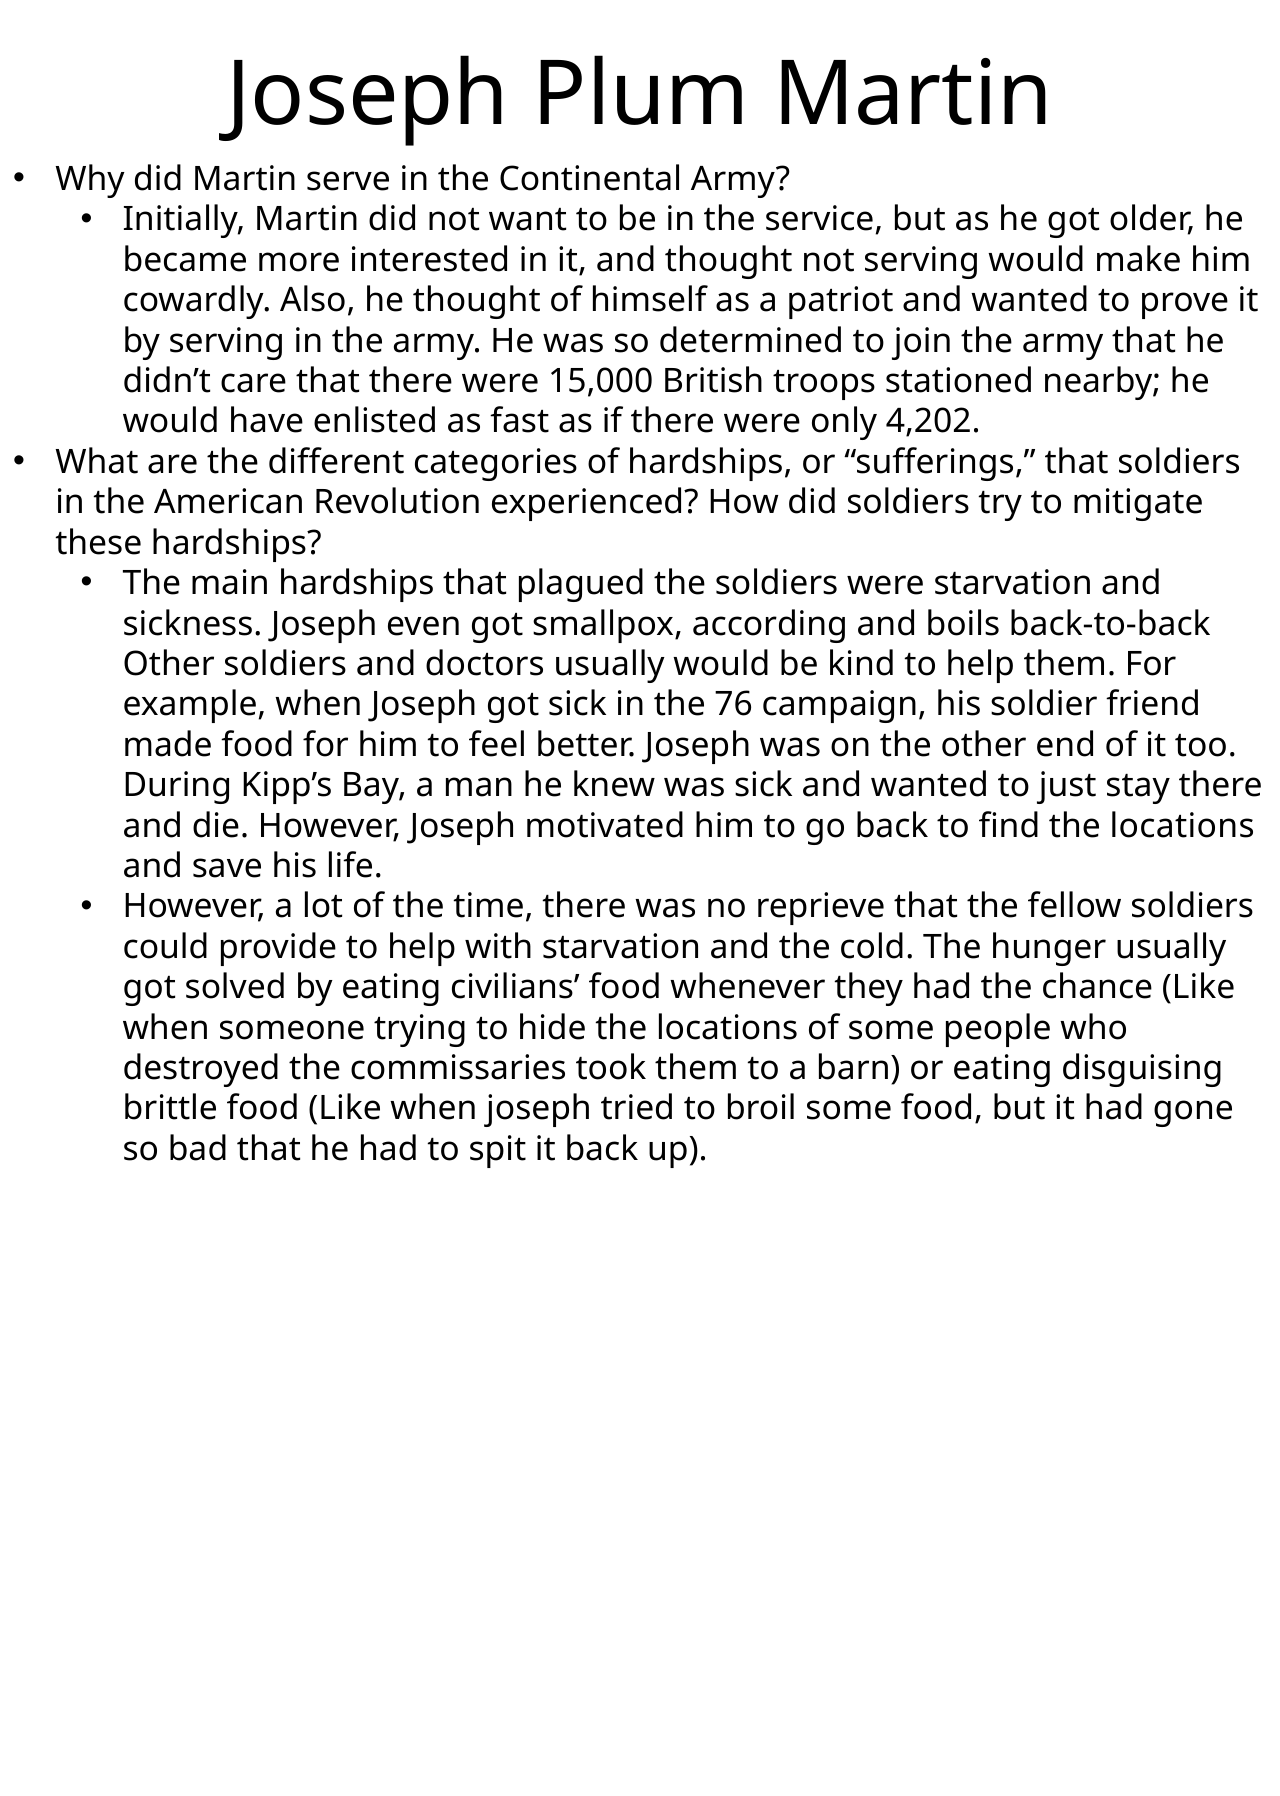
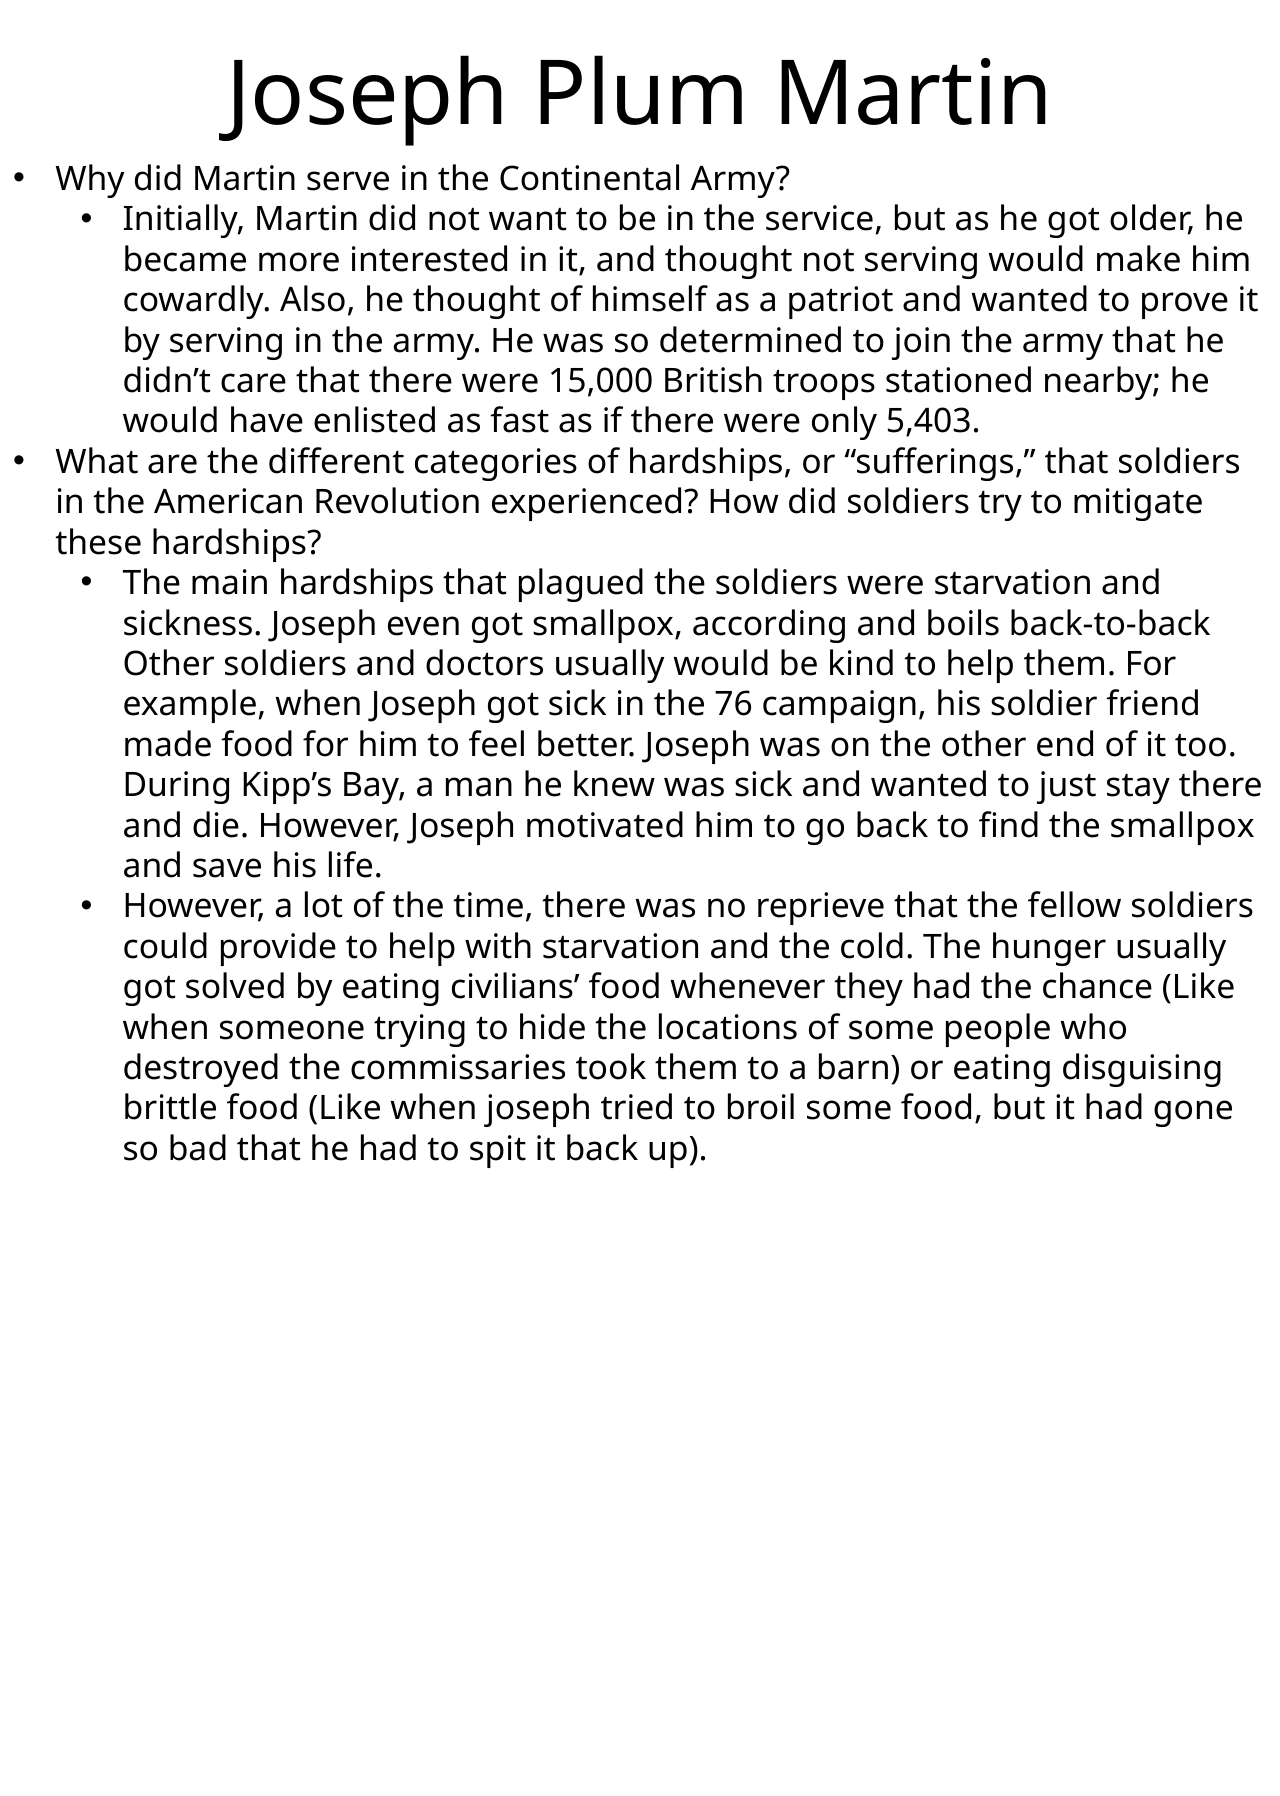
4,202: 4,202 -> 5,403
find the locations: locations -> smallpox
